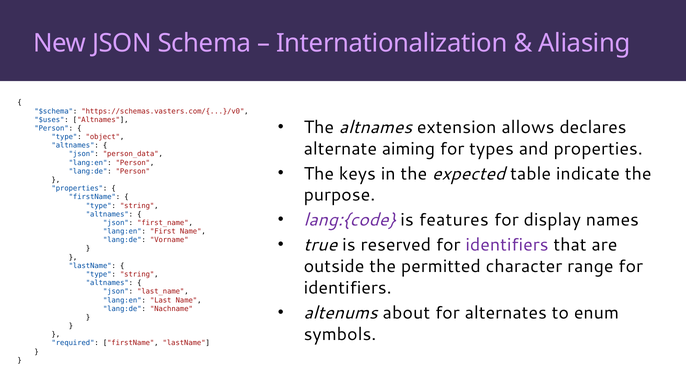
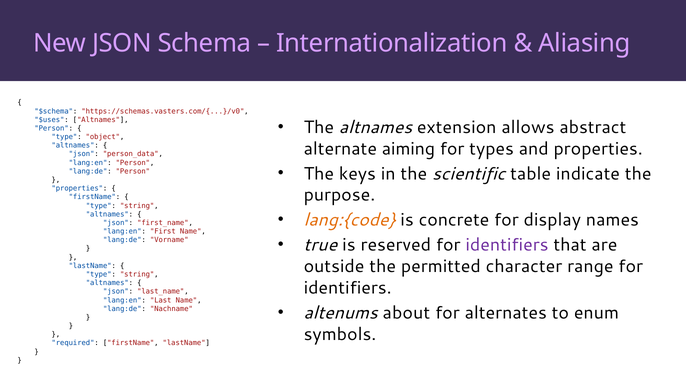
declares: declares -> abstract
expected: expected -> scientific
lang:{code colour: purple -> orange
features: features -> concrete
